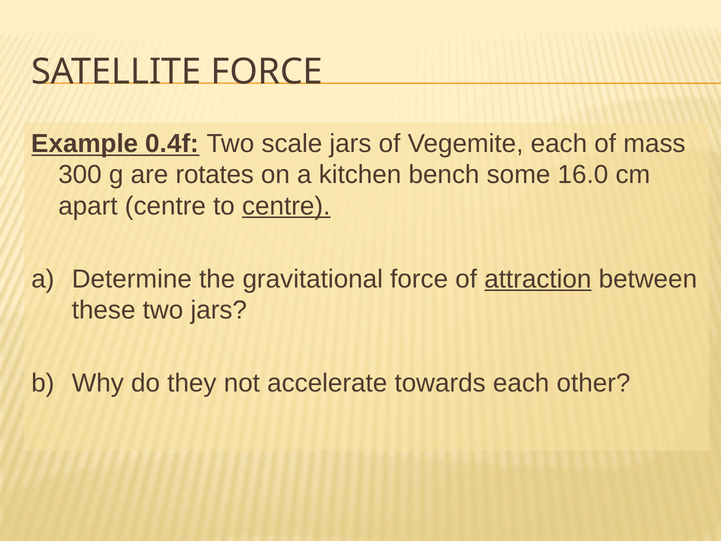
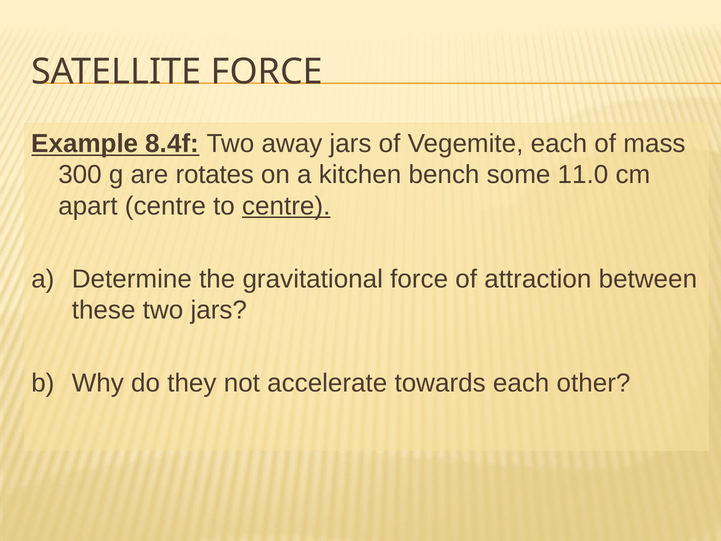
0.4f: 0.4f -> 8.4f
scale: scale -> away
16.0: 16.0 -> 11.0
attraction underline: present -> none
